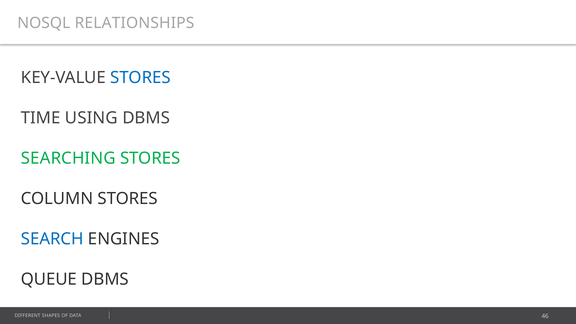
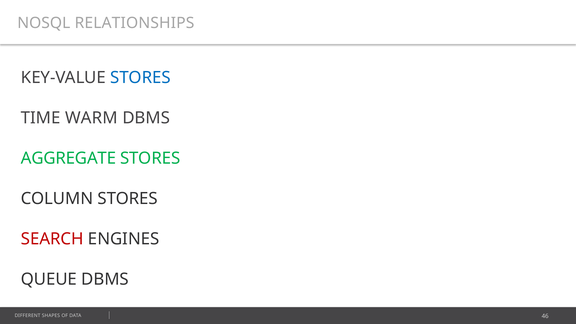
USING: USING -> WARM
SEARCHING: SEARCHING -> AGGREGATE
SEARCH colour: blue -> red
